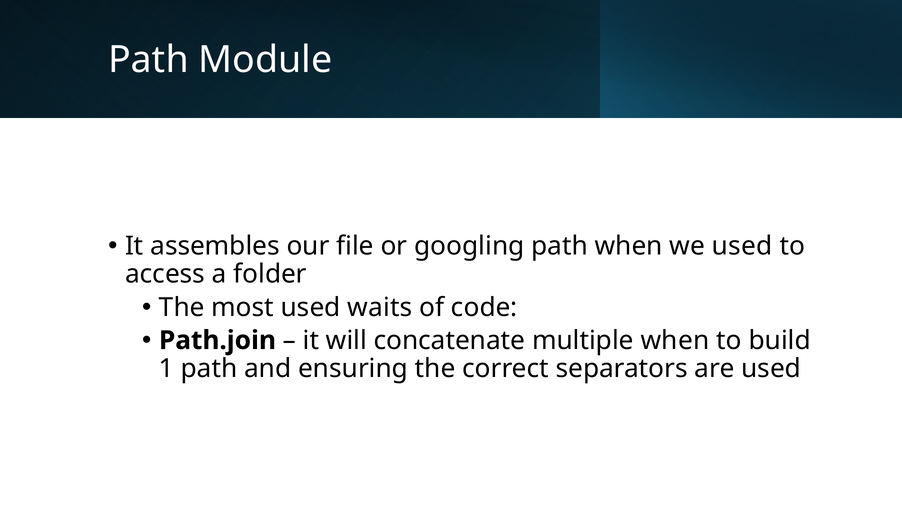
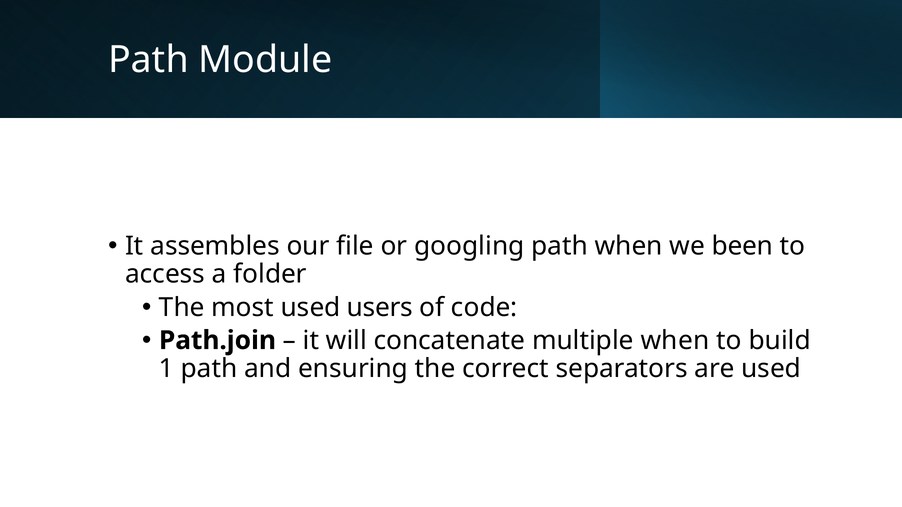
we used: used -> been
waits: waits -> users
